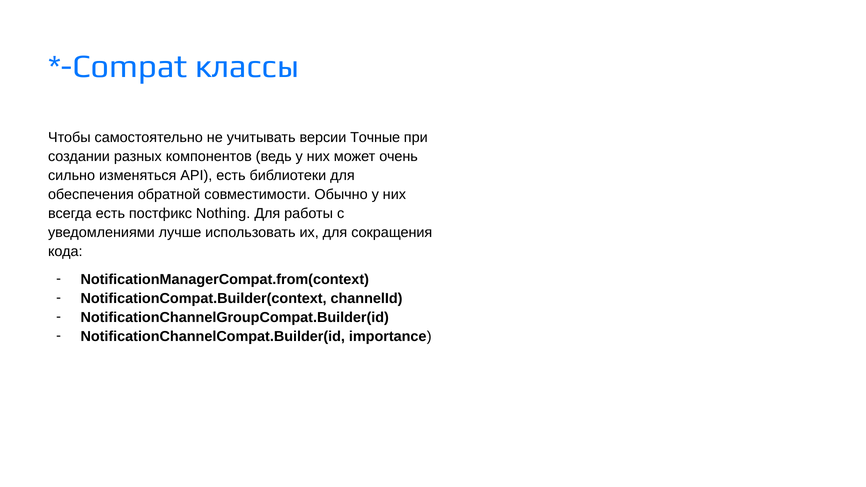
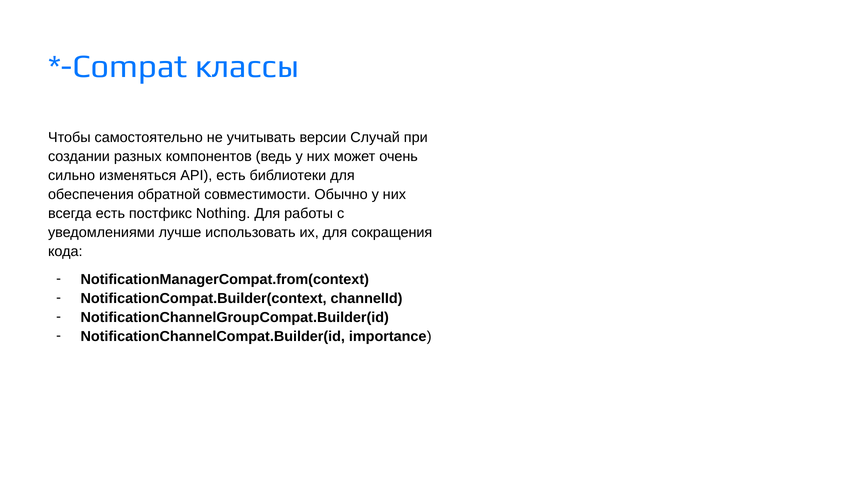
Точные: Точные -> Случай
